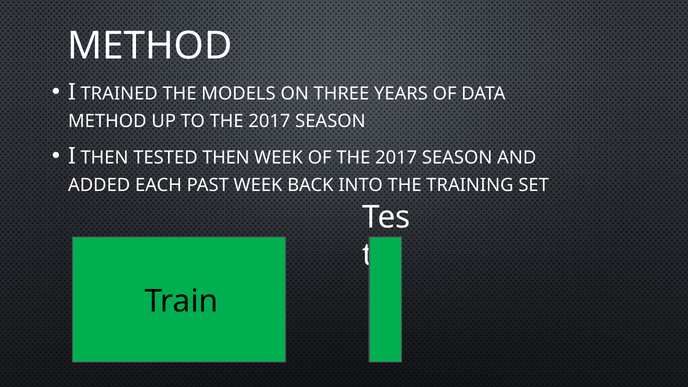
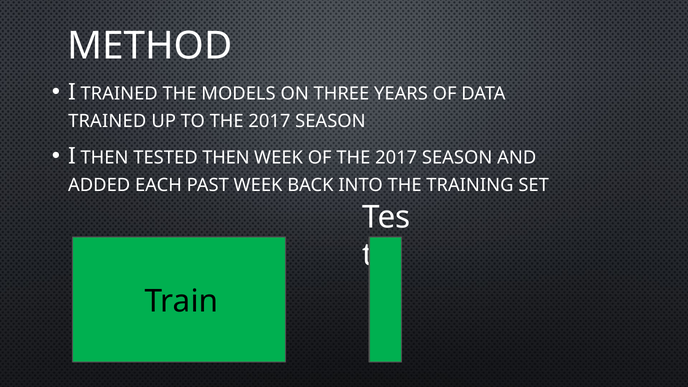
METHOD at (107, 121): METHOD -> TRAINED
